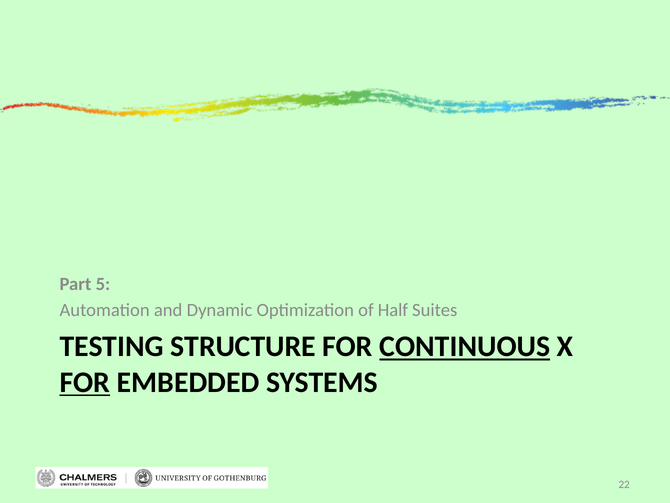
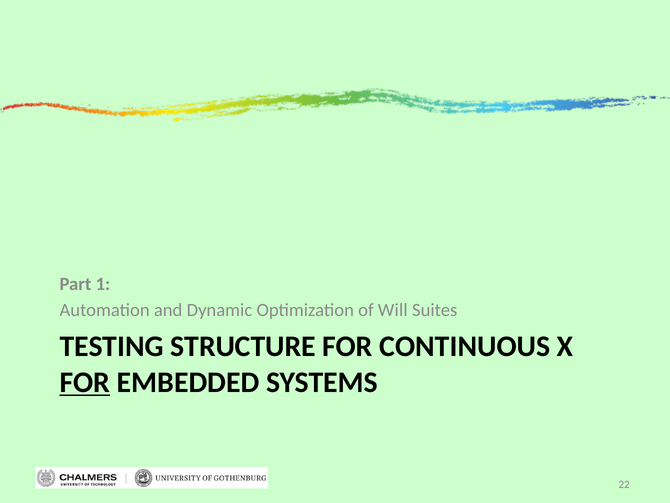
5: 5 -> 1
Half: Half -> Will
CONTINUOUS underline: present -> none
